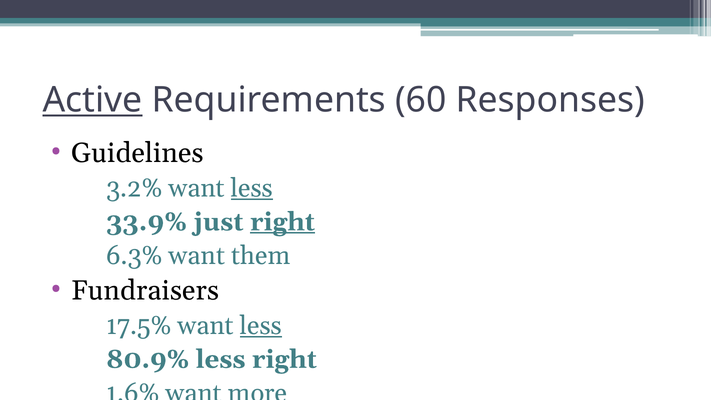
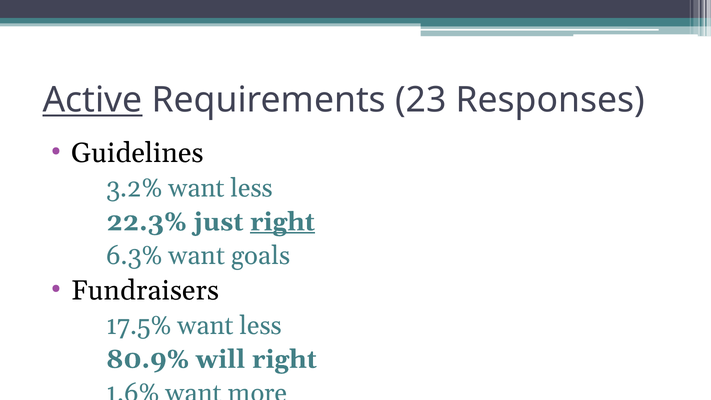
60: 60 -> 23
less at (252, 188) underline: present -> none
33.9%: 33.9% -> 22.3%
them: them -> goals
less at (261, 326) underline: present -> none
80.9% less: less -> will
